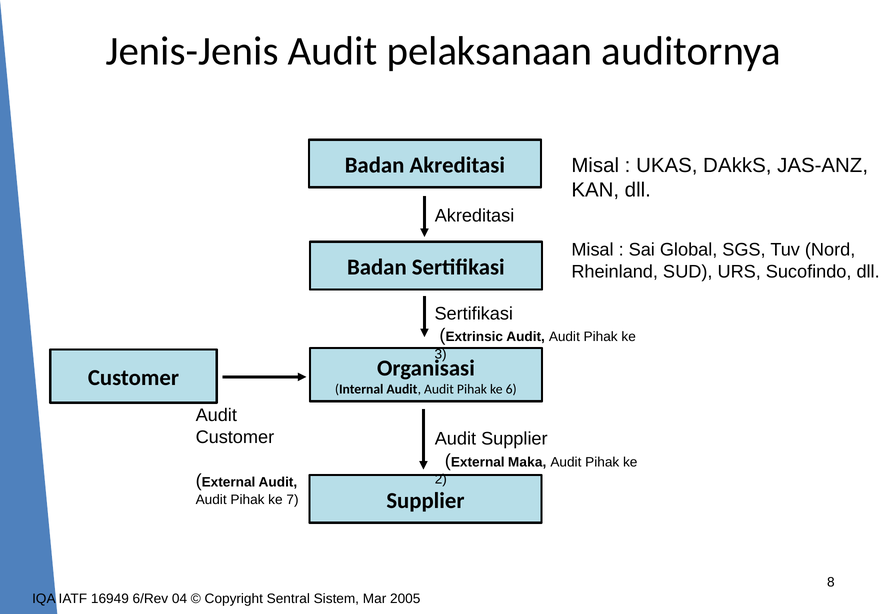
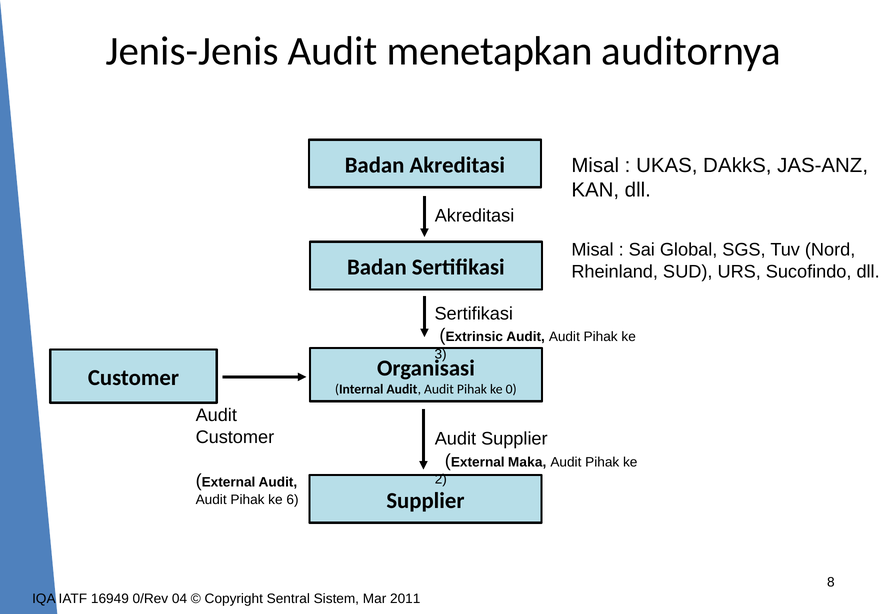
pelaksanaan: pelaksanaan -> menetapkan
6: 6 -> 0
7: 7 -> 6
6/Rev: 6/Rev -> 0/Rev
2005: 2005 -> 2011
